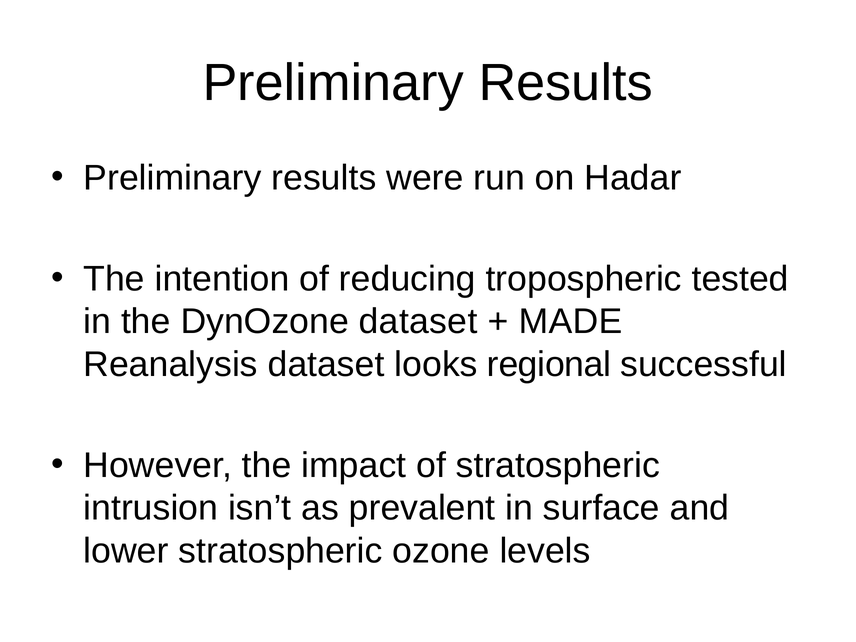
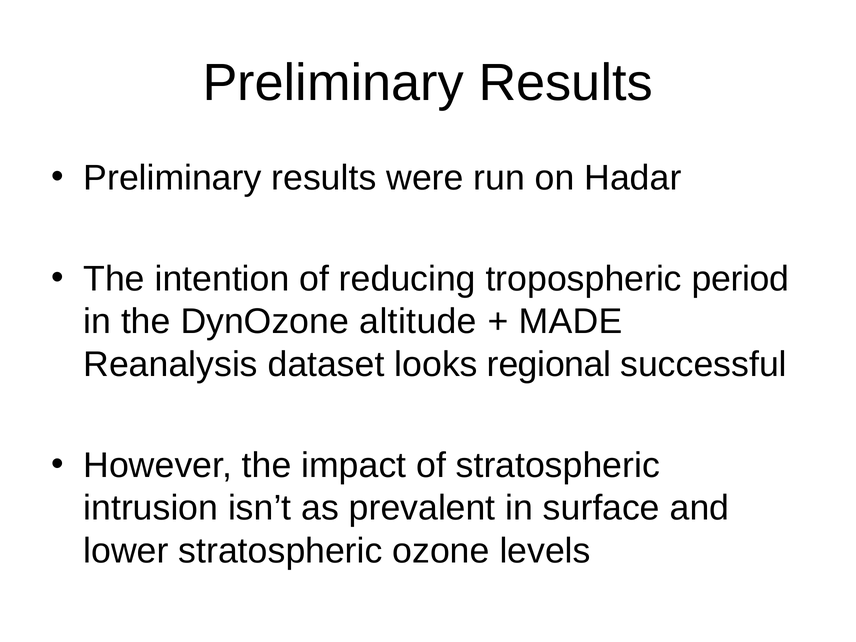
tested: tested -> period
DynOzone dataset: dataset -> altitude
